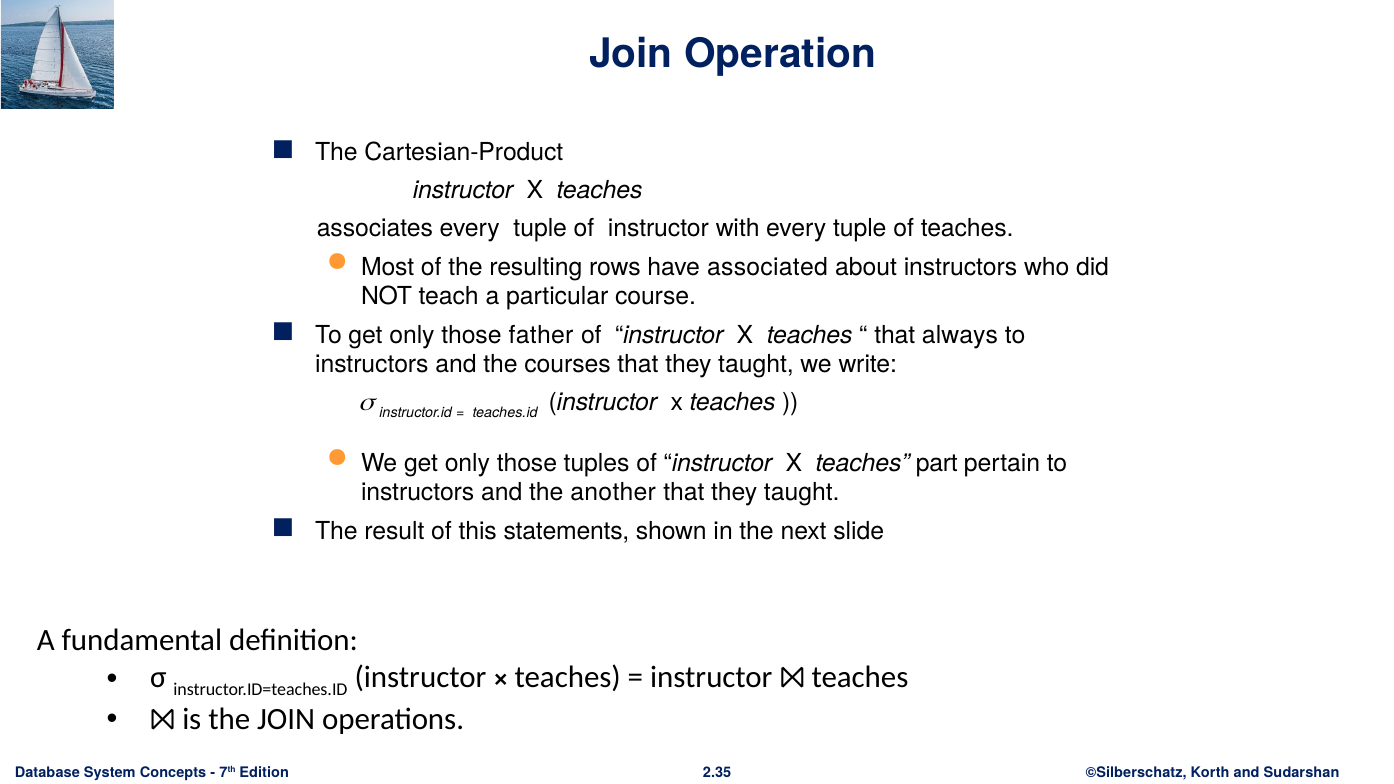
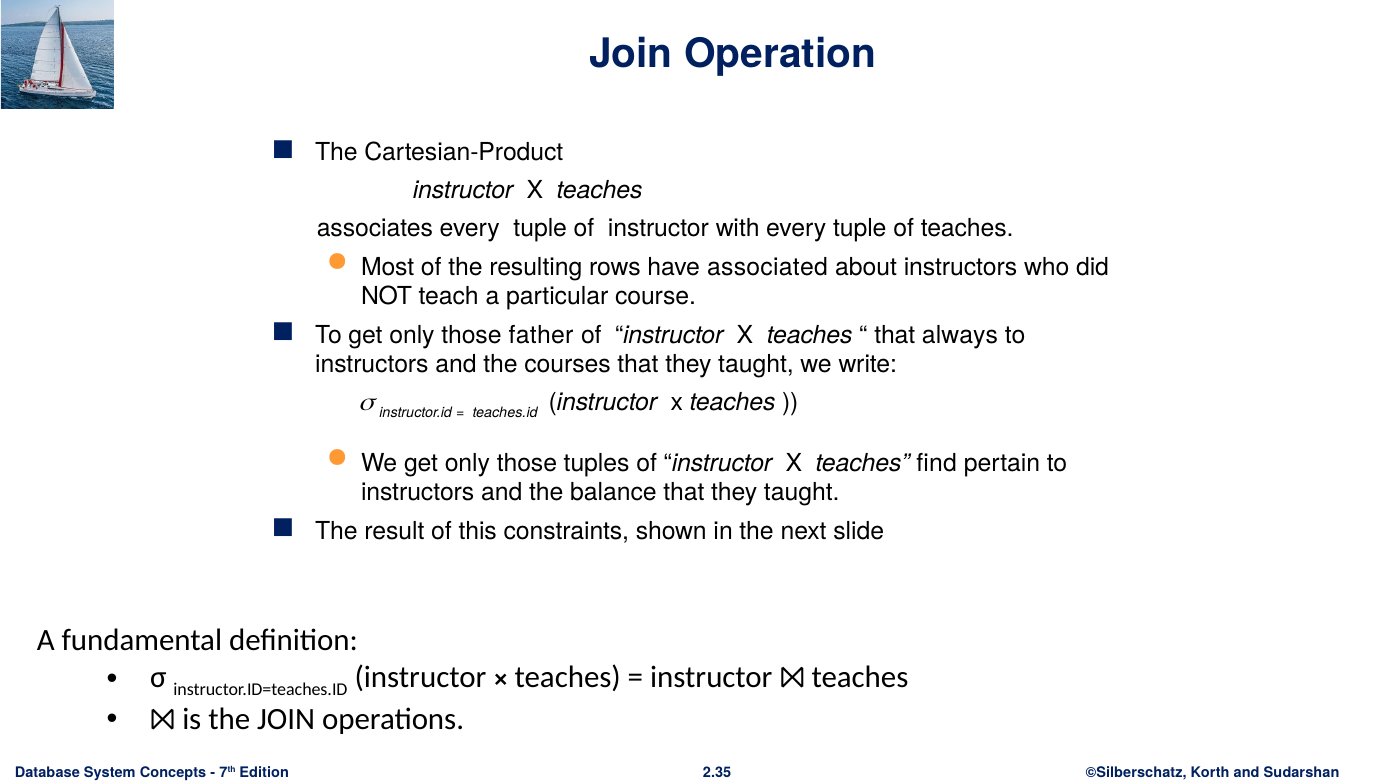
part: part -> find
another: another -> balance
statements: statements -> constraints
